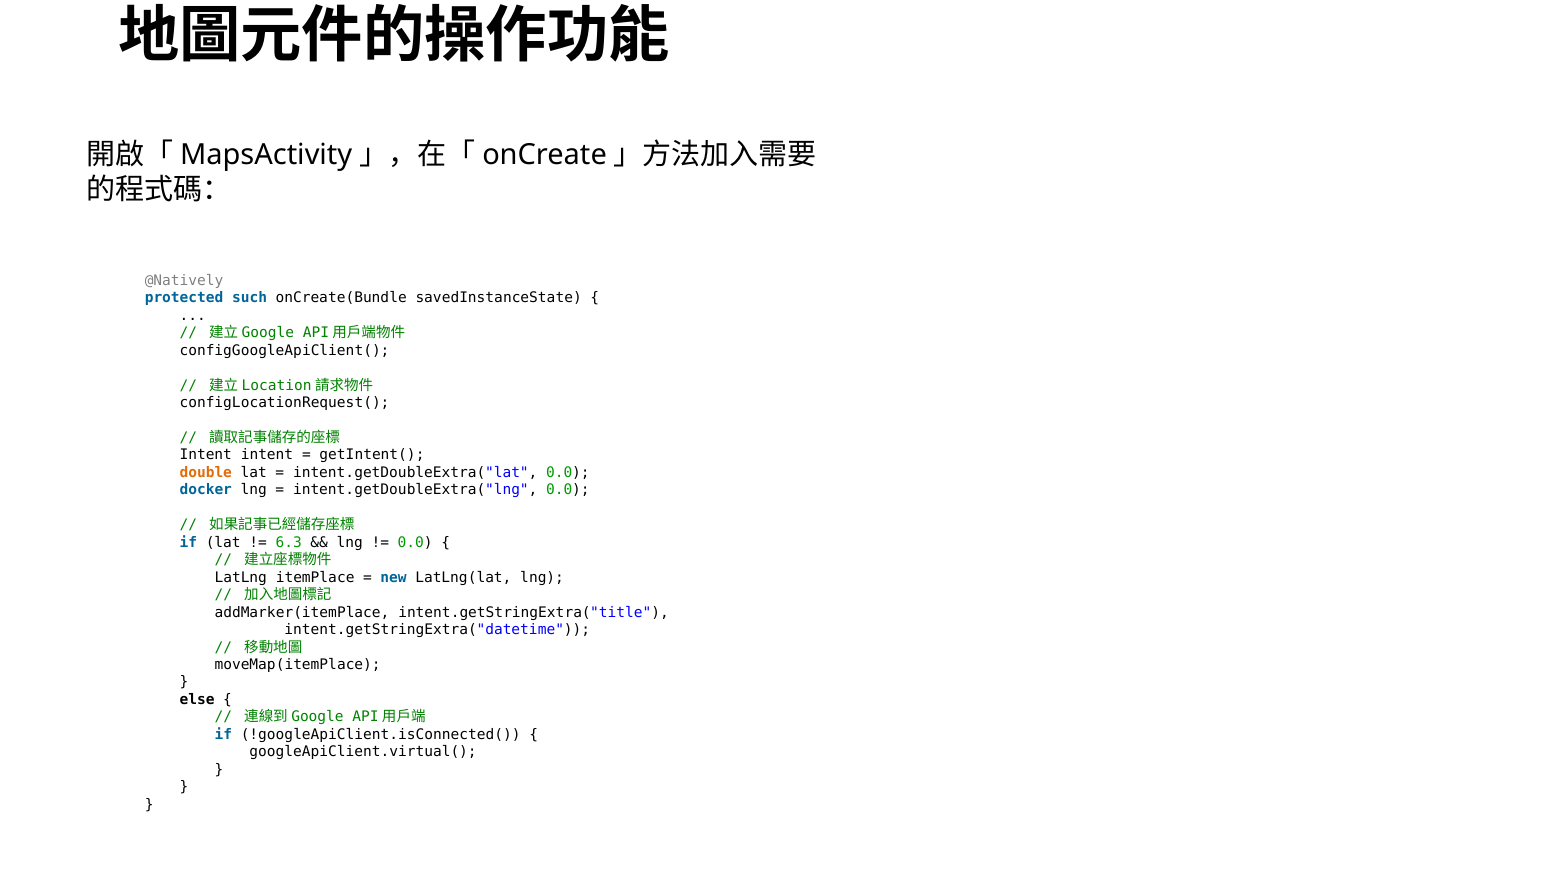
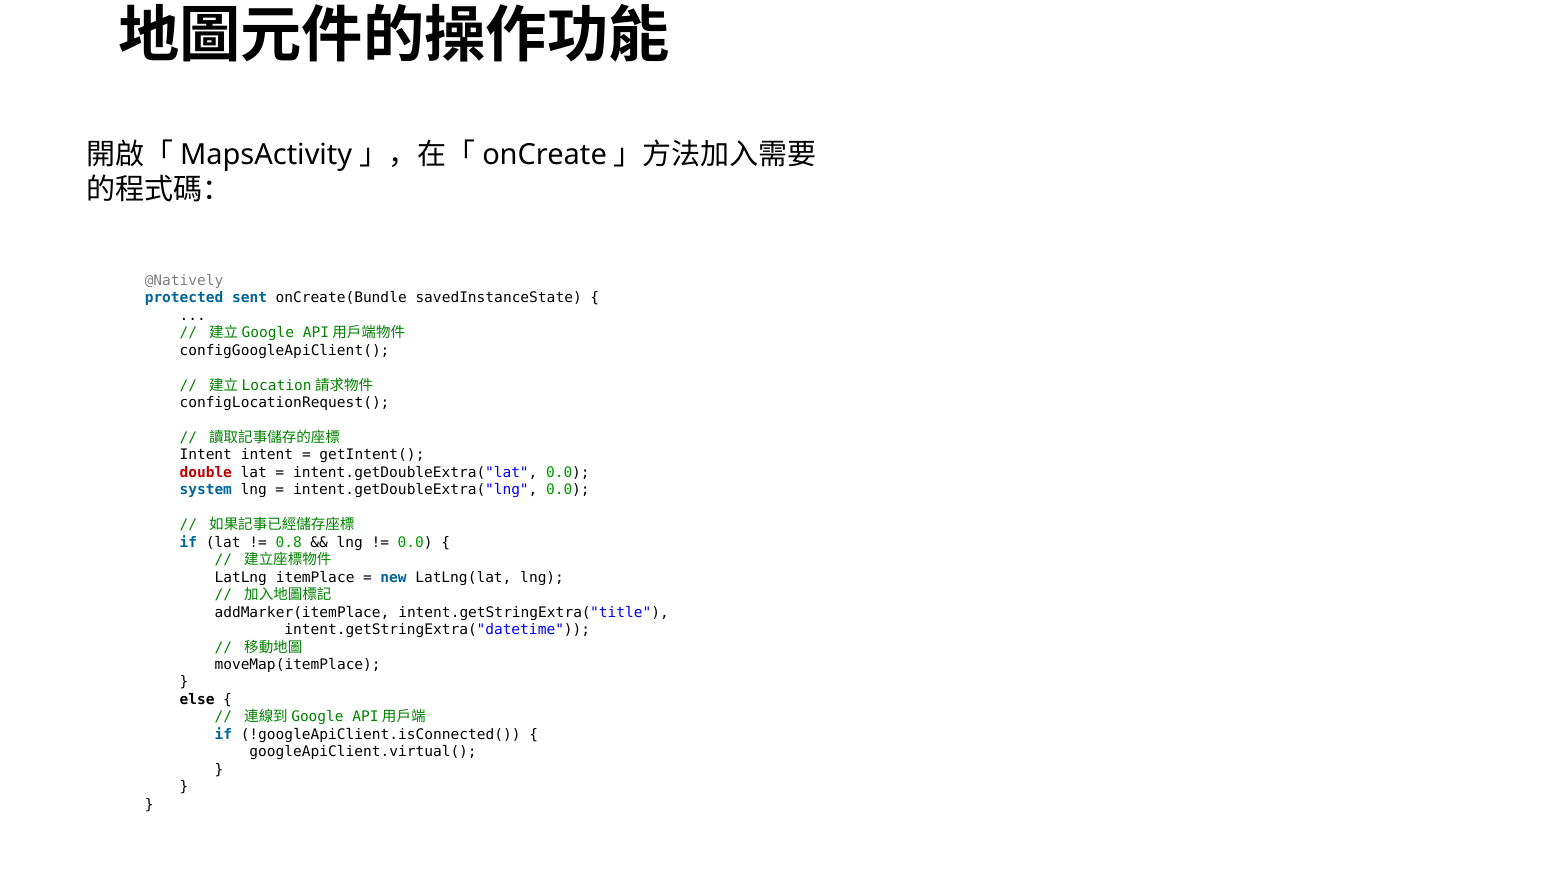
such: such -> sent
double colour: orange -> red
docker: docker -> system
6.3: 6.3 -> 0.8
